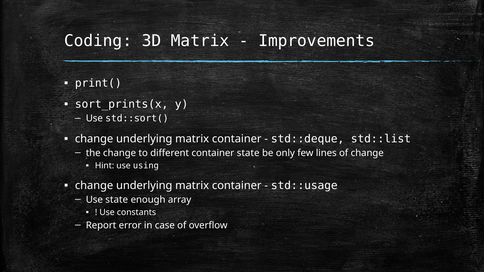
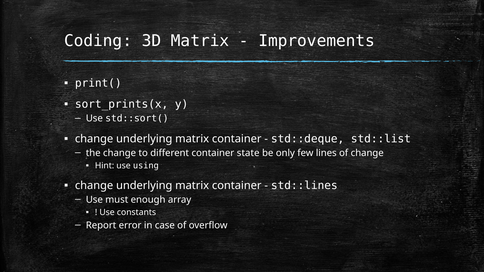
std::usage: std::usage -> std::lines
Use state: state -> must
